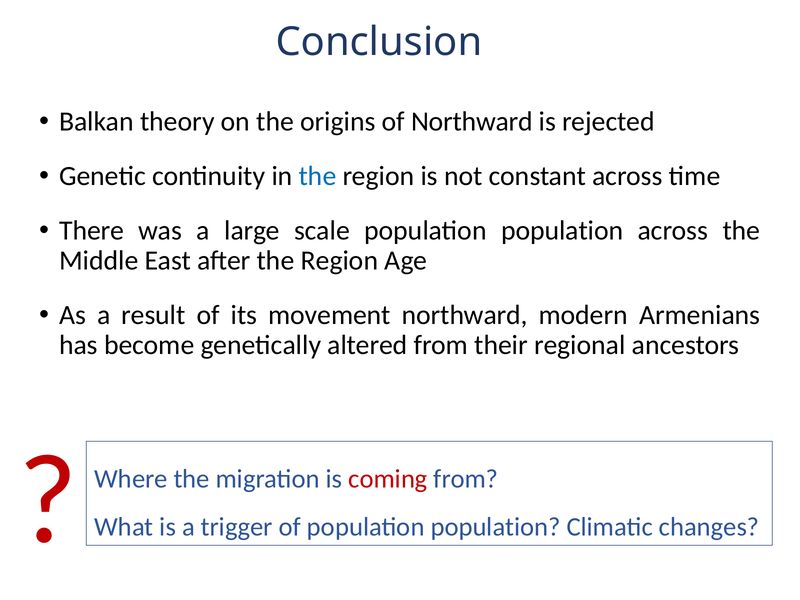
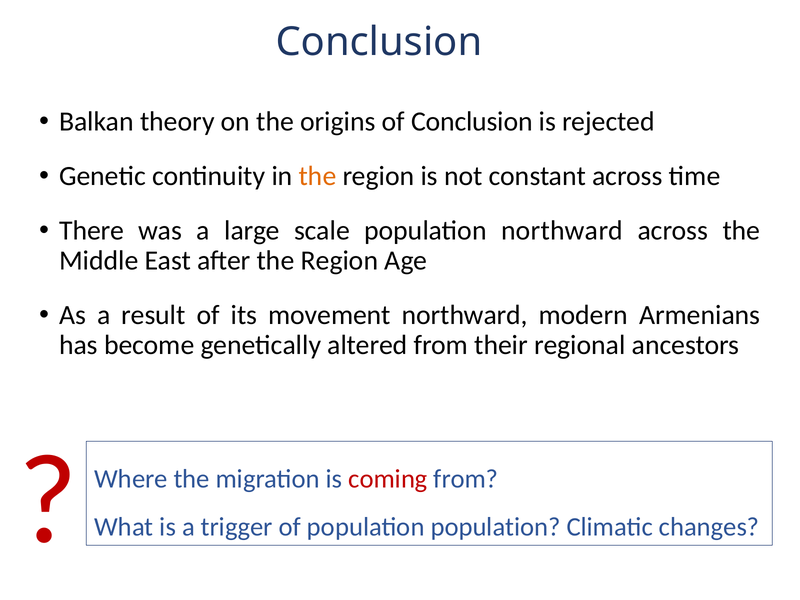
of Northward: Northward -> Conclusion
the at (318, 176) colour: blue -> orange
scale population population: population -> northward
